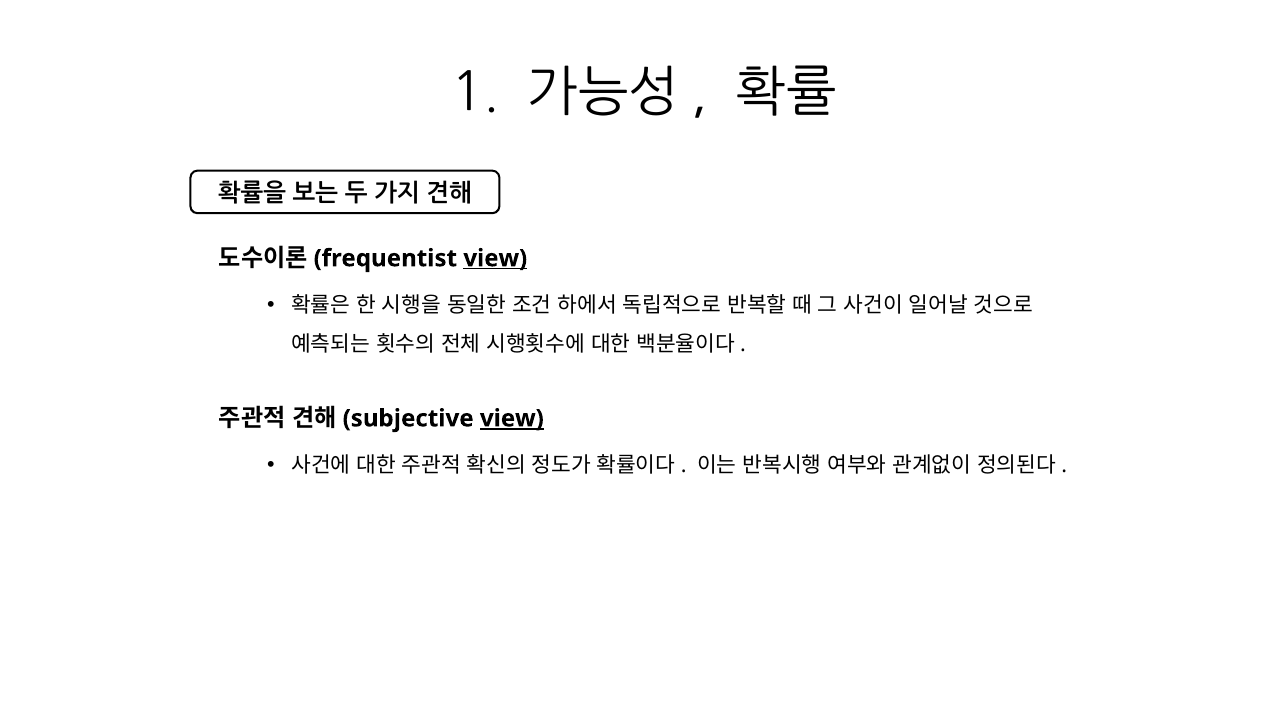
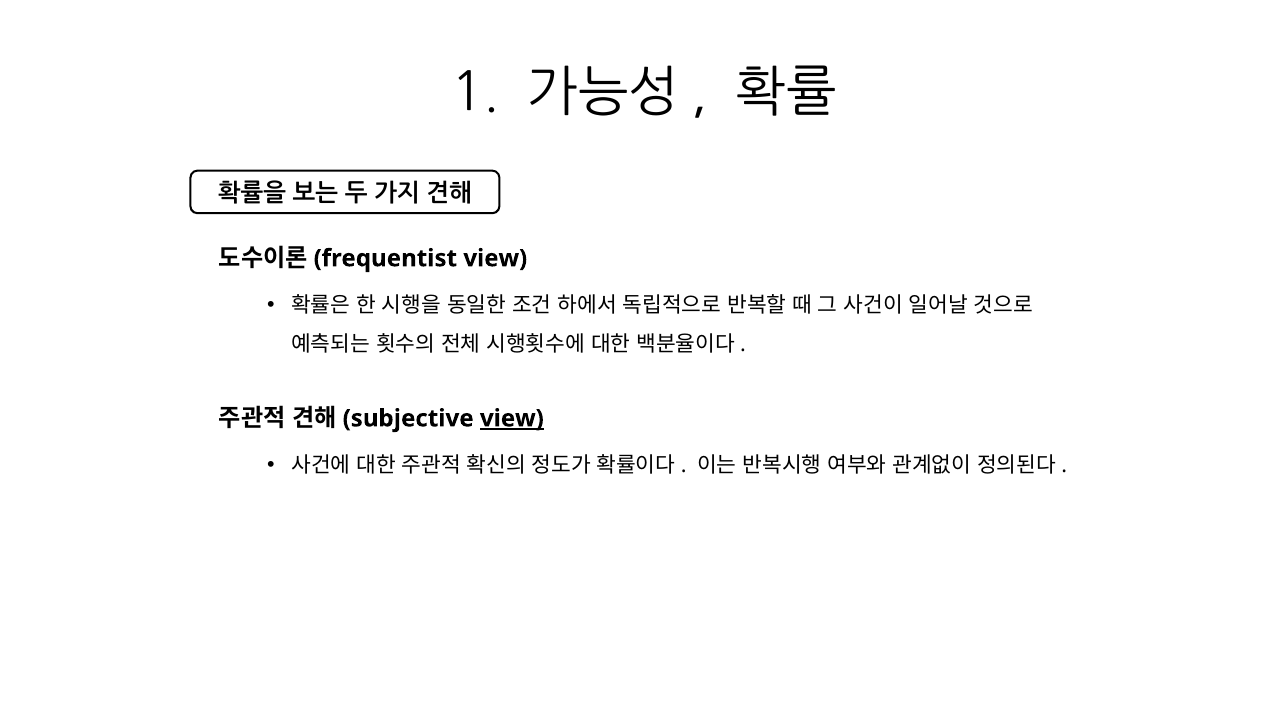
view at (495, 258) underline: present -> none
